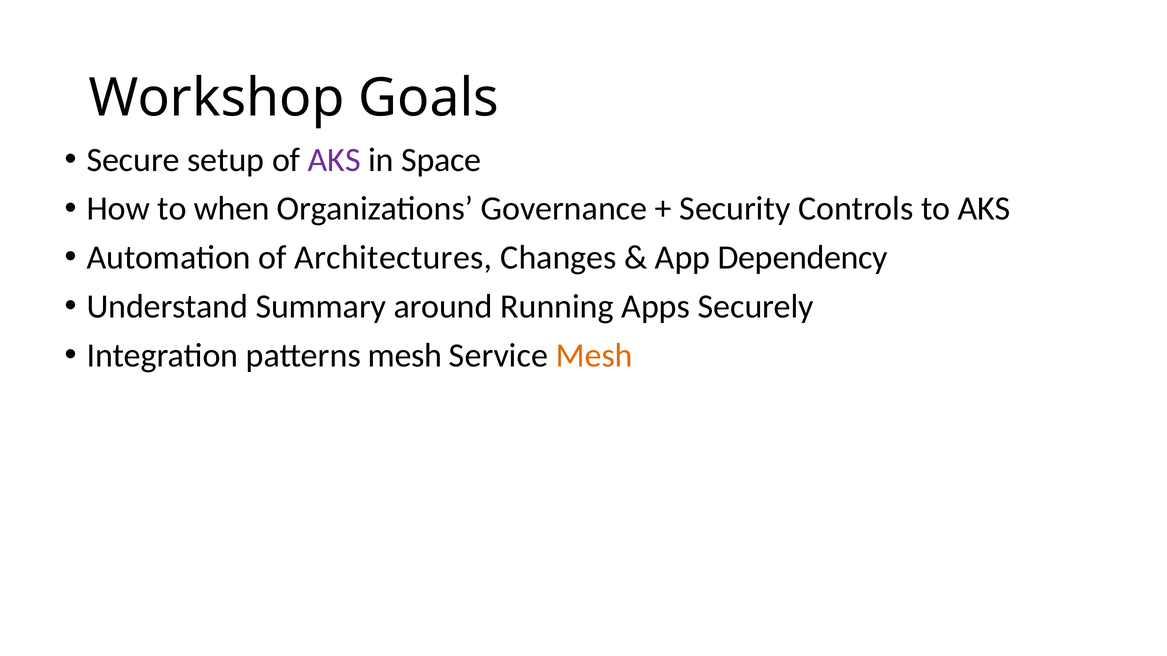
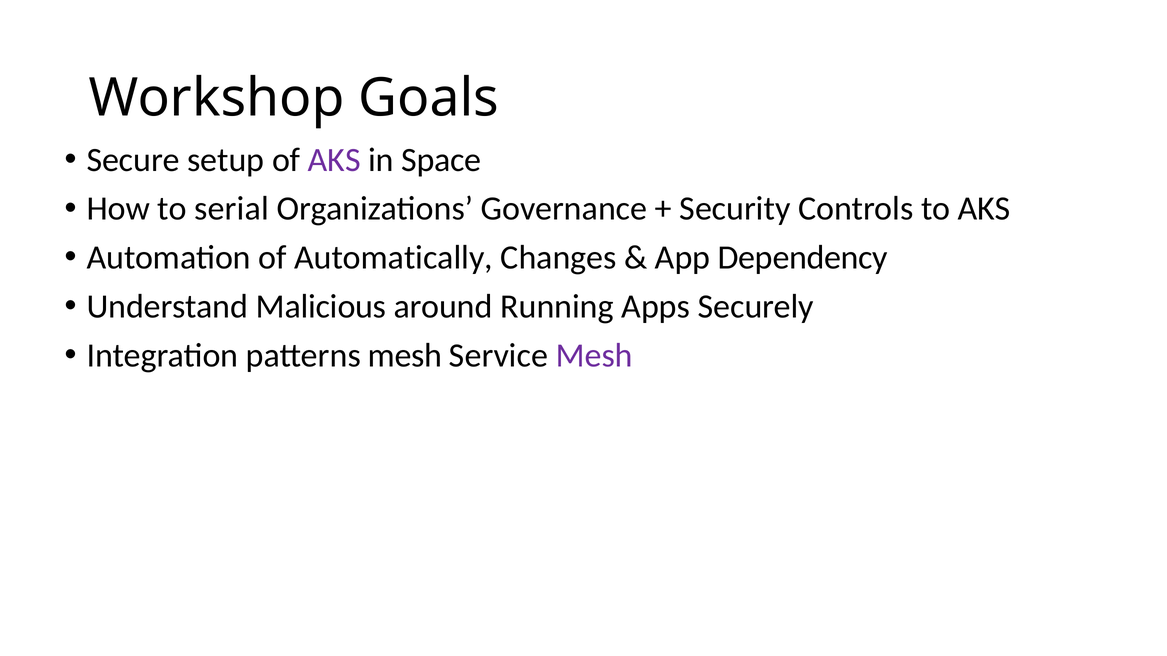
when: when -> serial
Architectures: Architectures -> Automatically
Summary: Summary -> Malicious
Mesh at (594, 356) colour: orange -> purple
